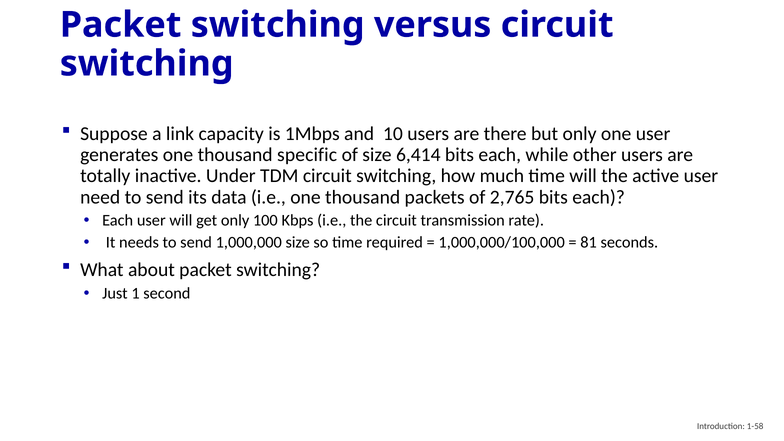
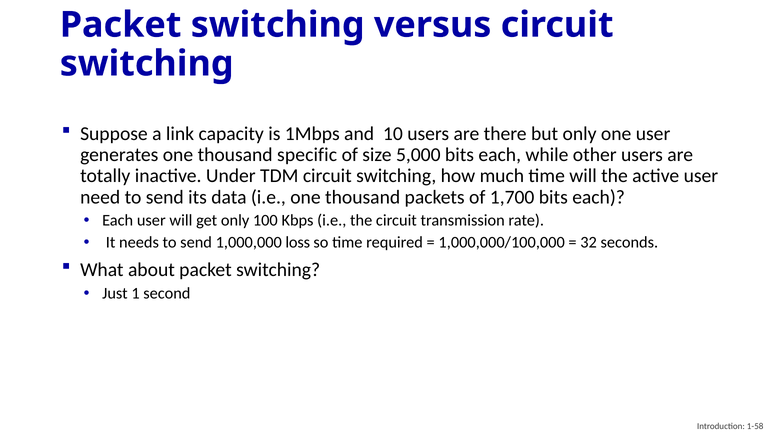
6,414: 6,414 -> 5,000
2,765: 2,765 -> 1,700
1,000,000 size: size -> loss
81: 81 -> 32
